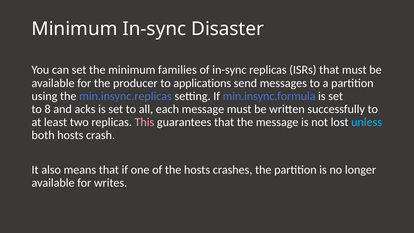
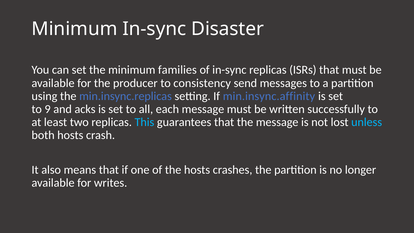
applications: applications -> consistency
min.insync.formula: min.insync.formula -> min.insync.affinity
8: 8 -> 9
This colour: pink -> light blue
